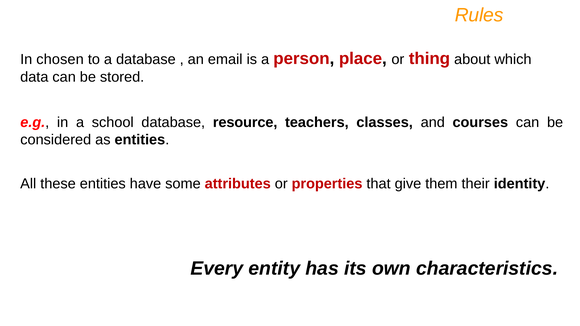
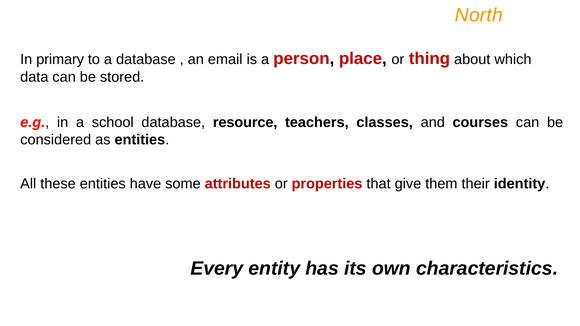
Rules: Rules -> North
chosen: chosen -> primary
